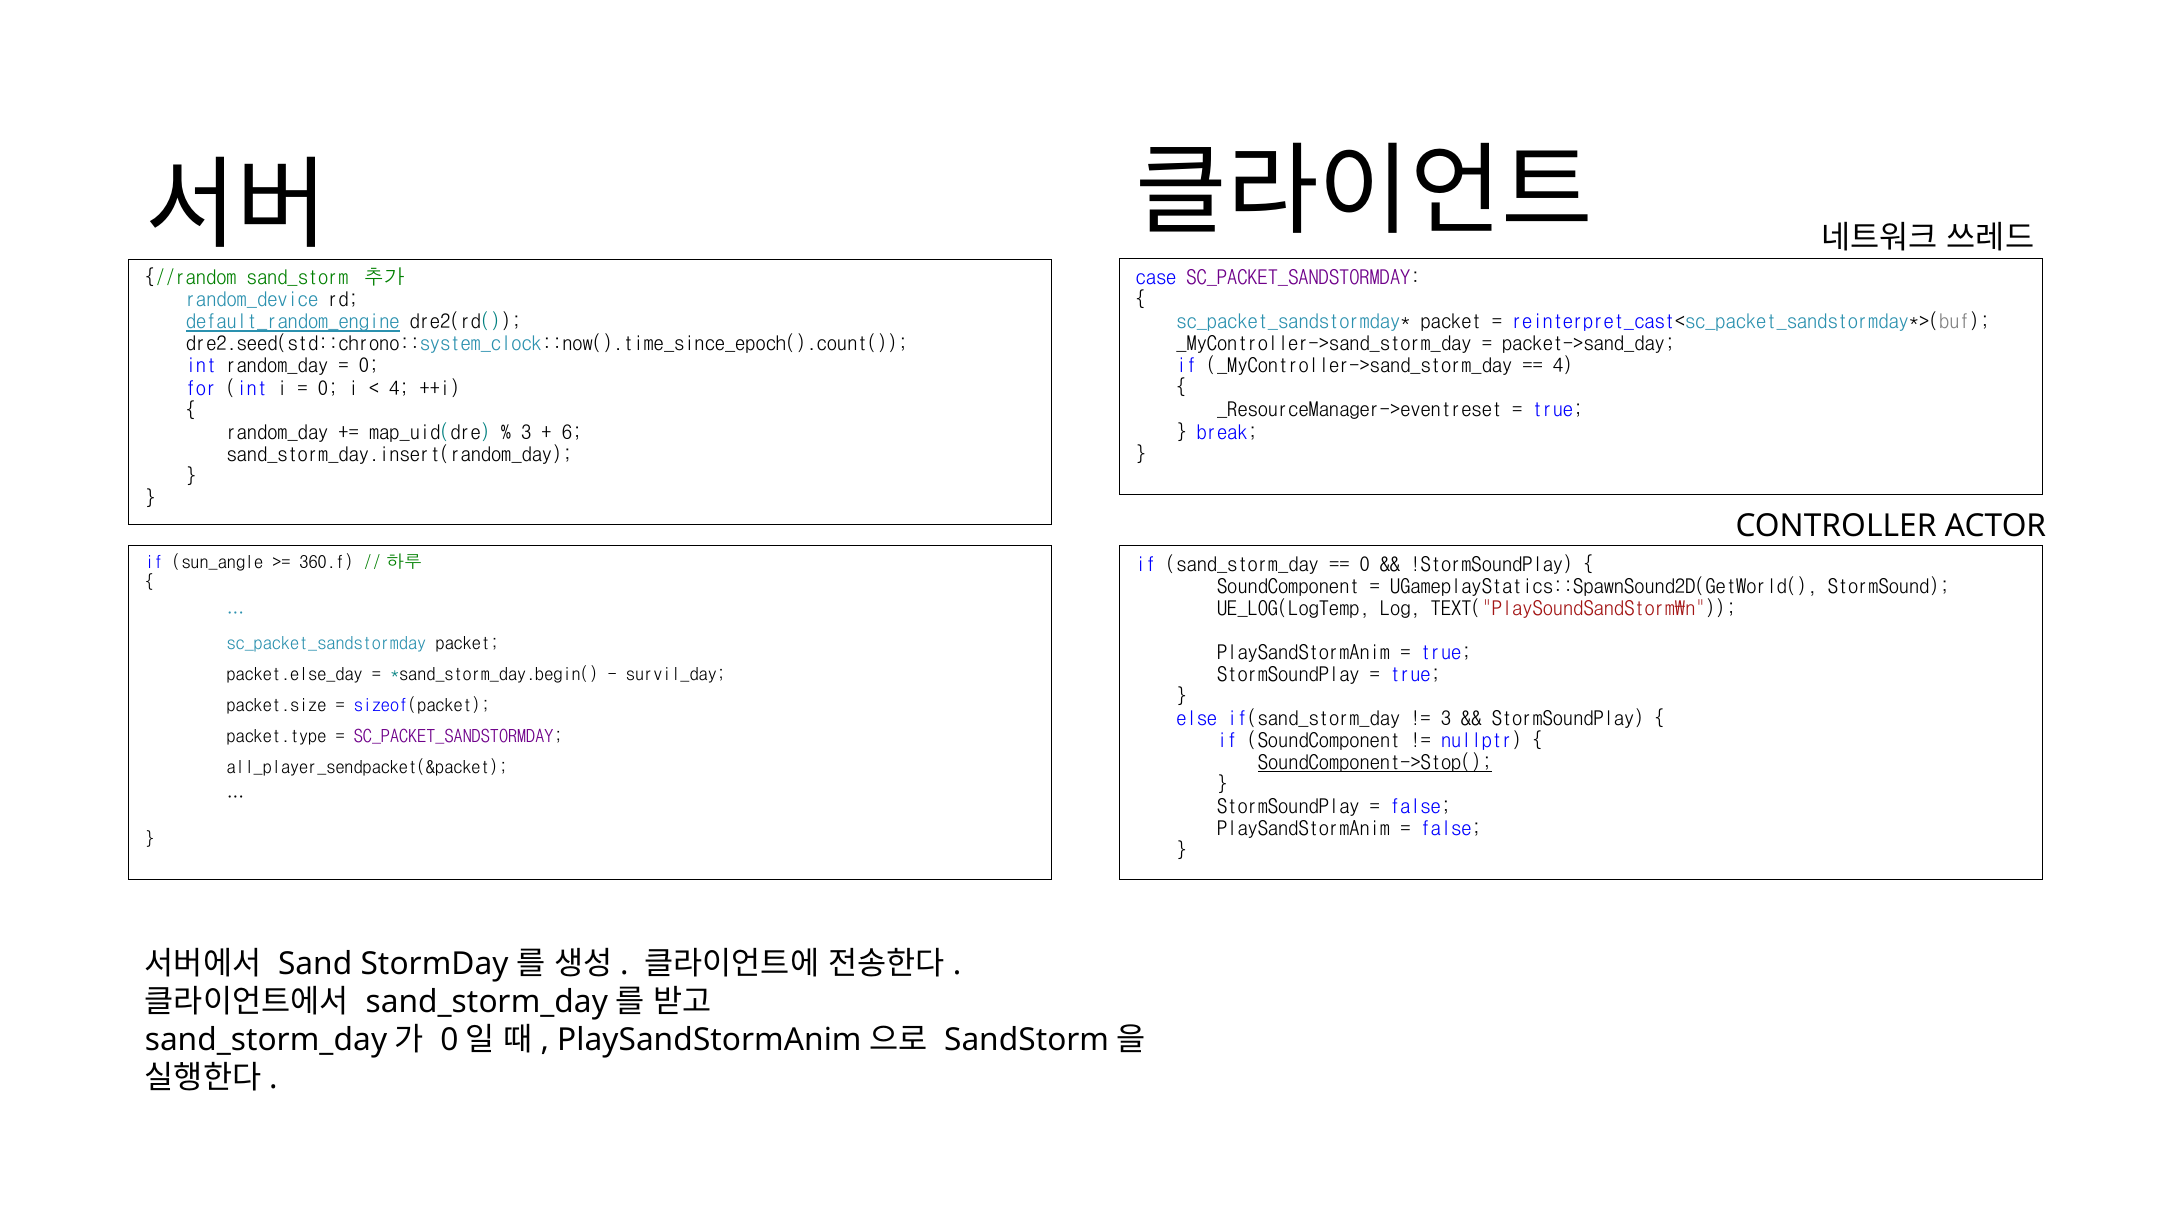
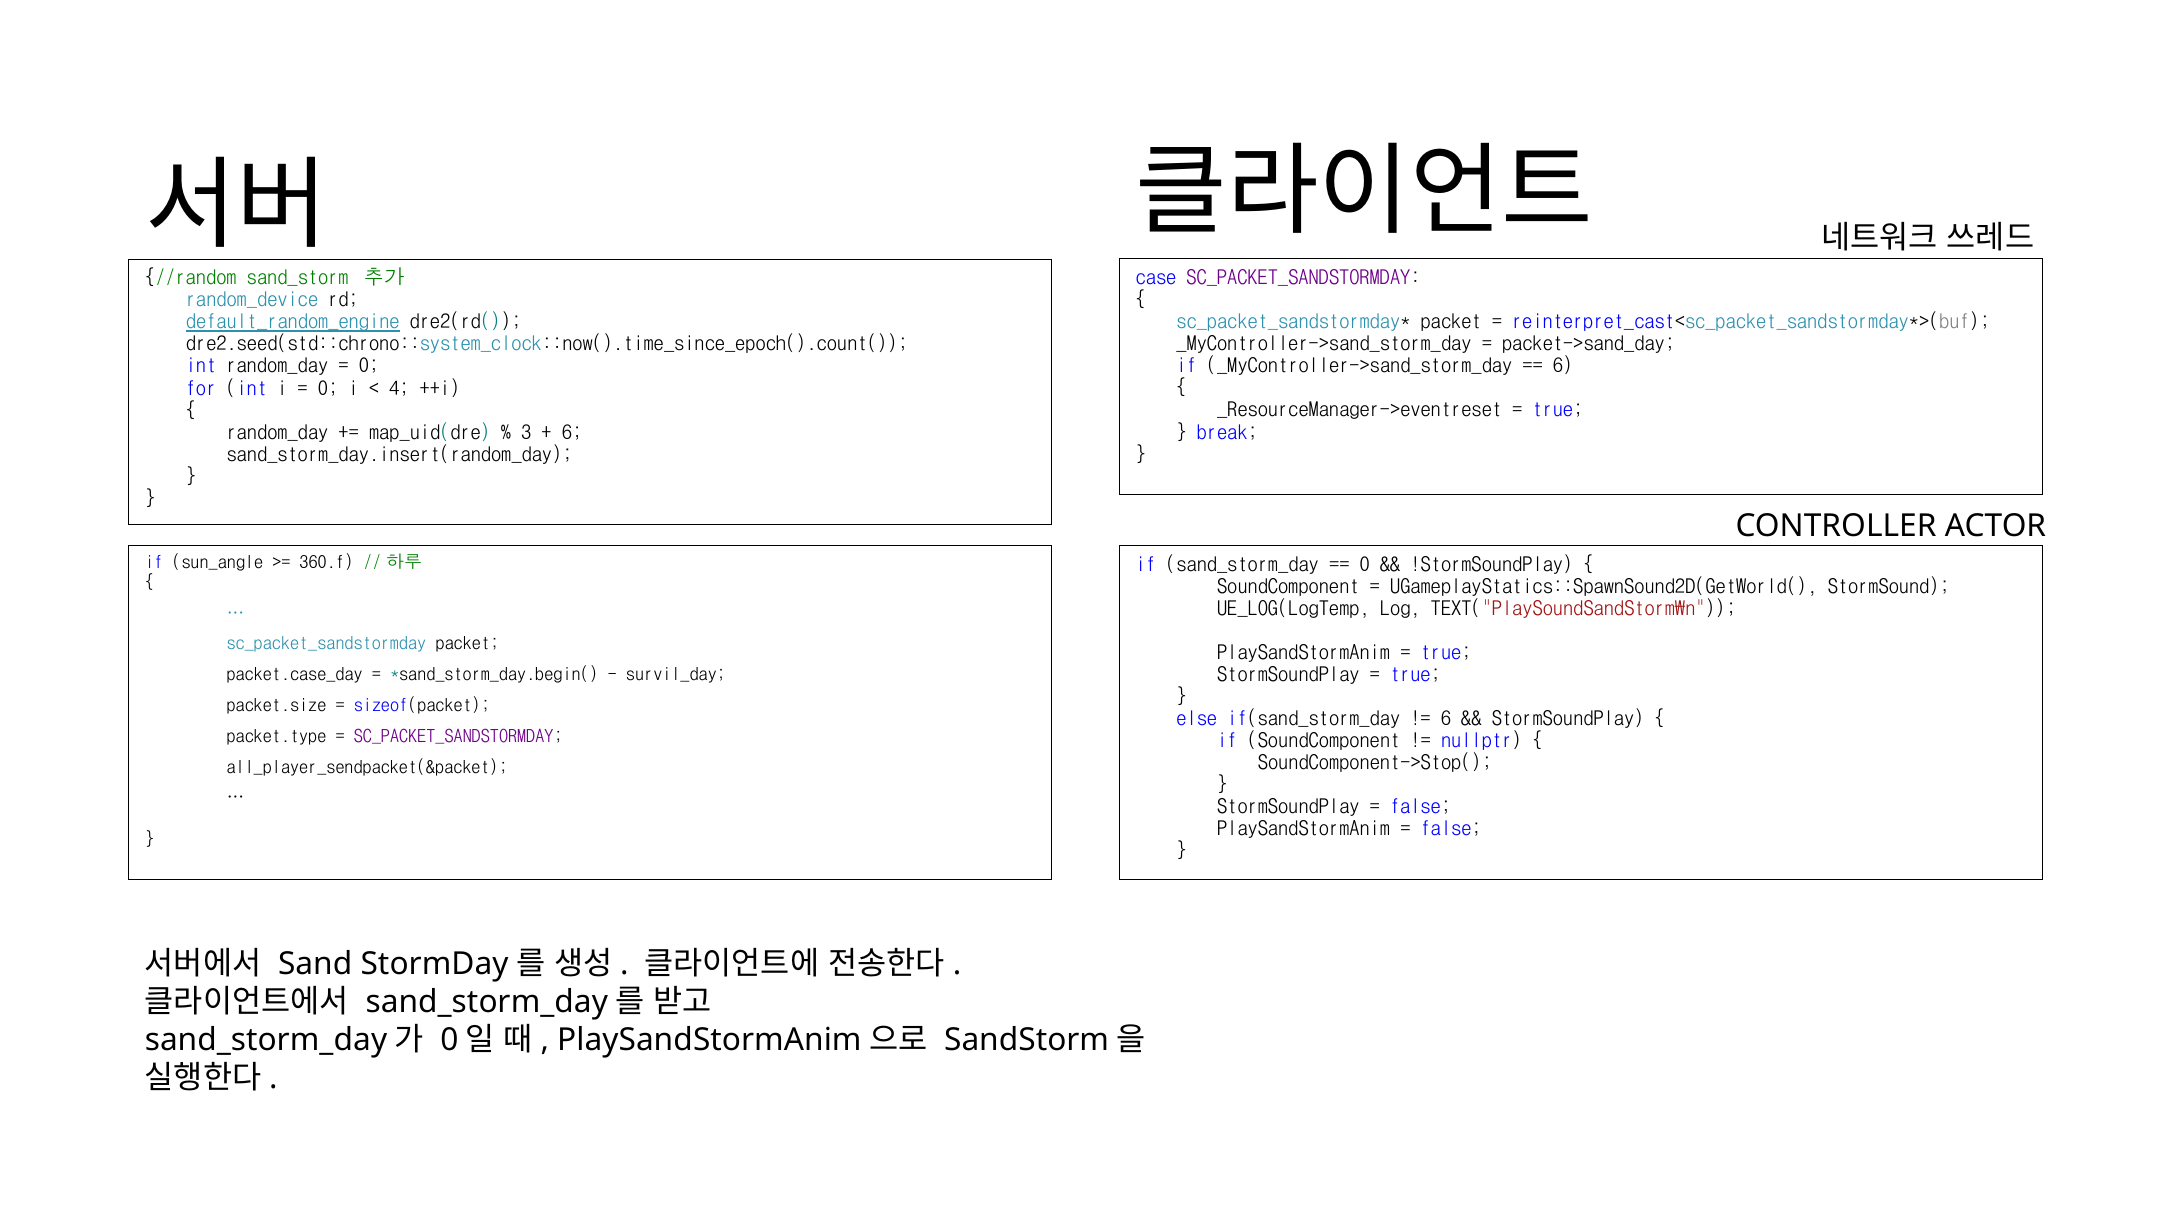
4 at (1563, 366): 4 -> 6
packet.else_day: packet.else_day -> packet.case_day
3 at (1446, 719): 3 -> 6
SoundComponent->Stop( underline: present -> none
